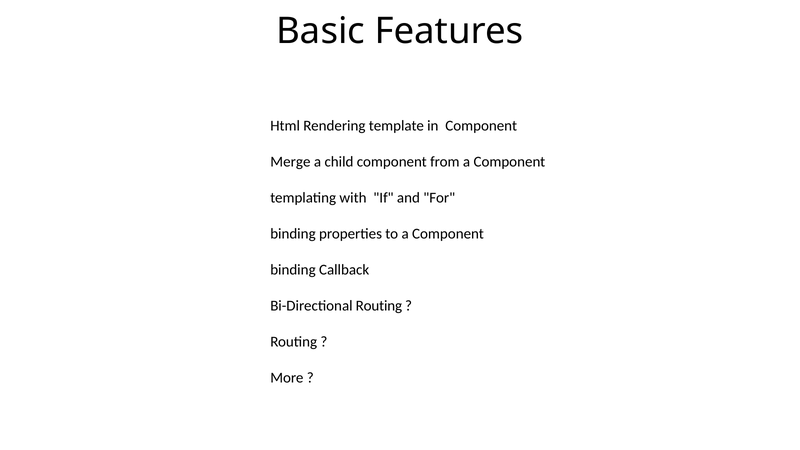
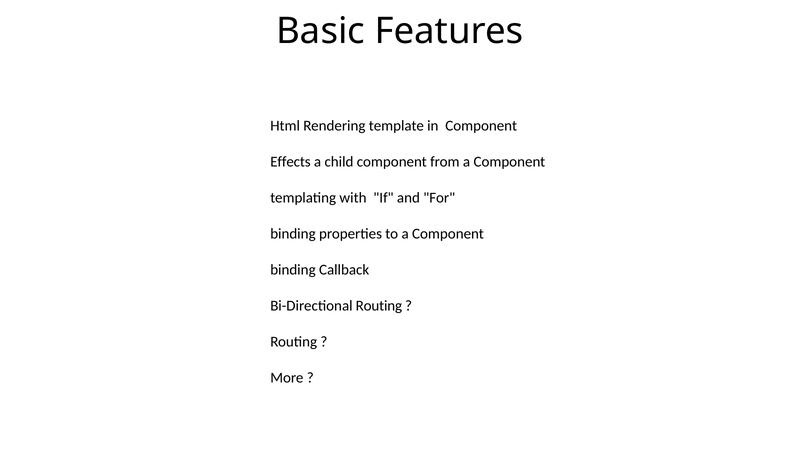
Merge: Merge -> Effects
